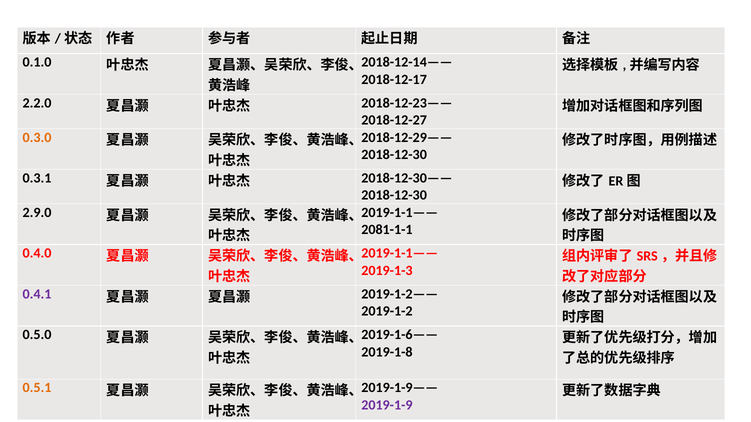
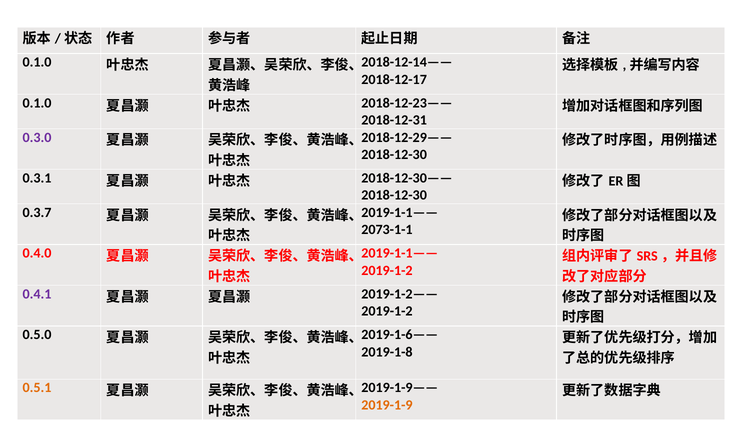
2.2.0 at (37, 103): 2.2.0 -> 0.1.0
2018-12-27: 2018-12-27 -> 2018-12-31
0.3.0 colour: orange -> purple
2.9.0: 2.9.0 -> 0.3.7
2081-1-1: 2081-1-1 -> 2073-1-1
2019-1-3 at (387, 271): 2019-1-3 -> 2019-1-2
2019-1-9 colour: purple -> orange
